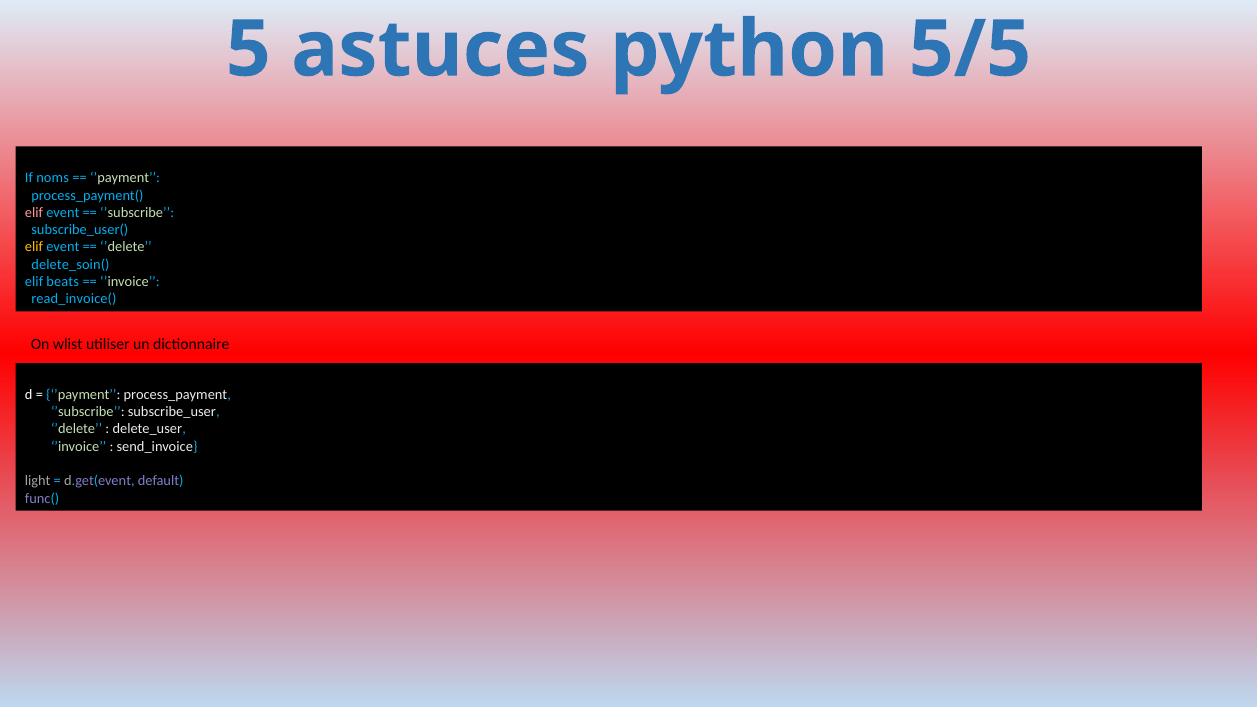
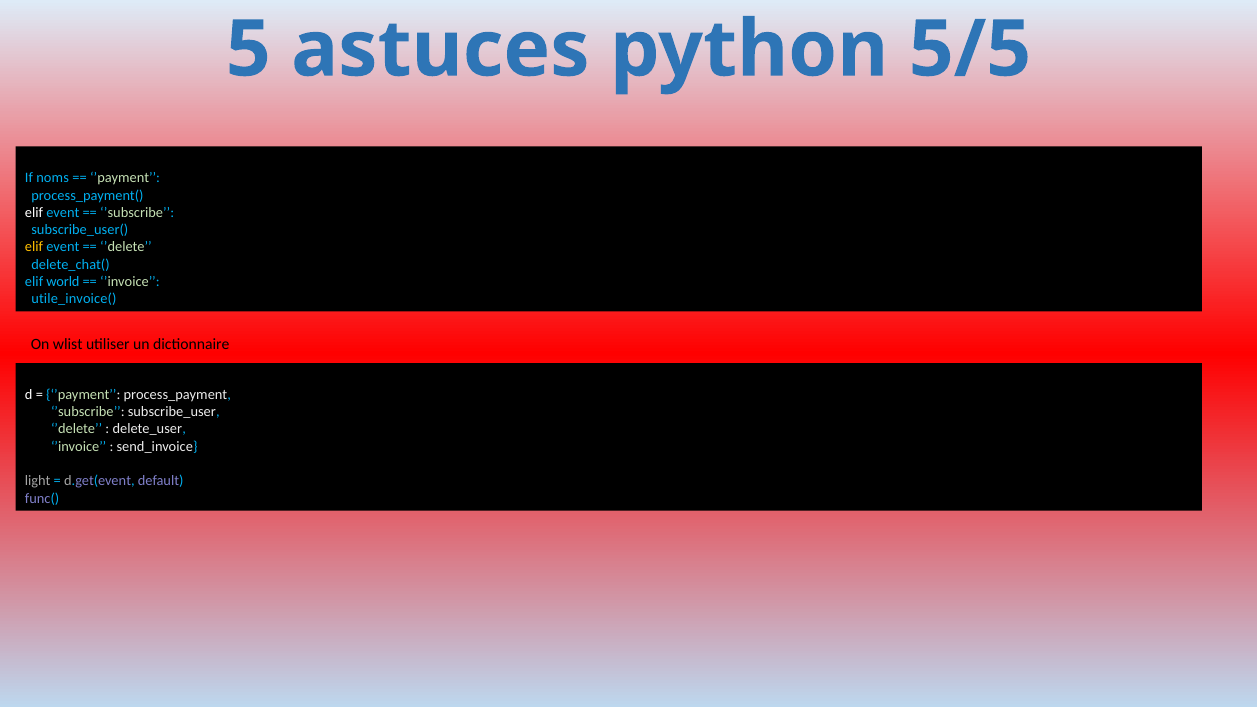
elif at (34, 213) colour: pink -> white
delete_soin(: delete_soin( -> delete_chat(
beats: beats -> world
read_invoice(: read_invoice( -> utile_invoice(
